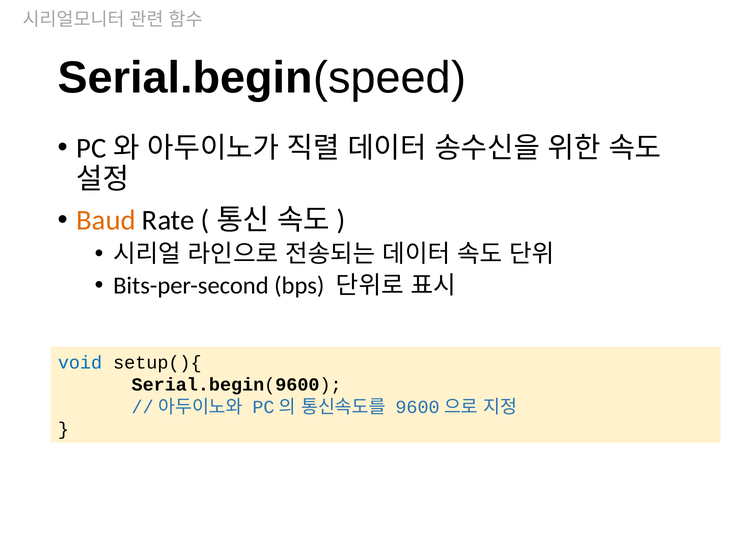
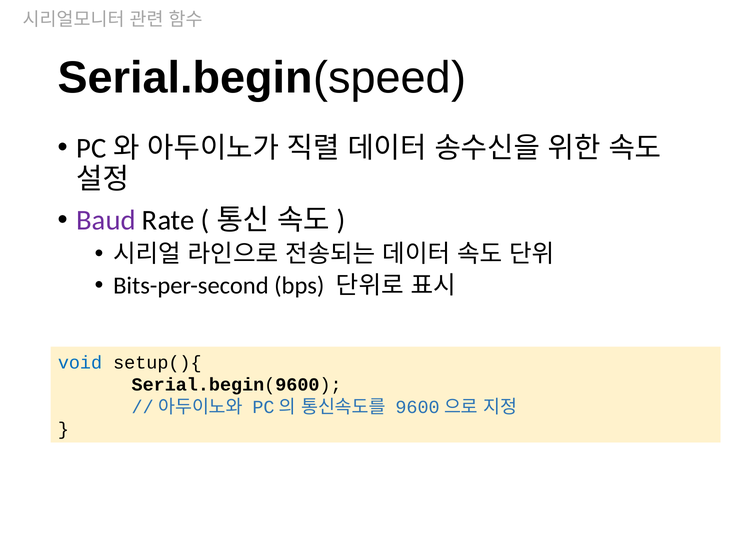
Baud colour: orange -> purple
